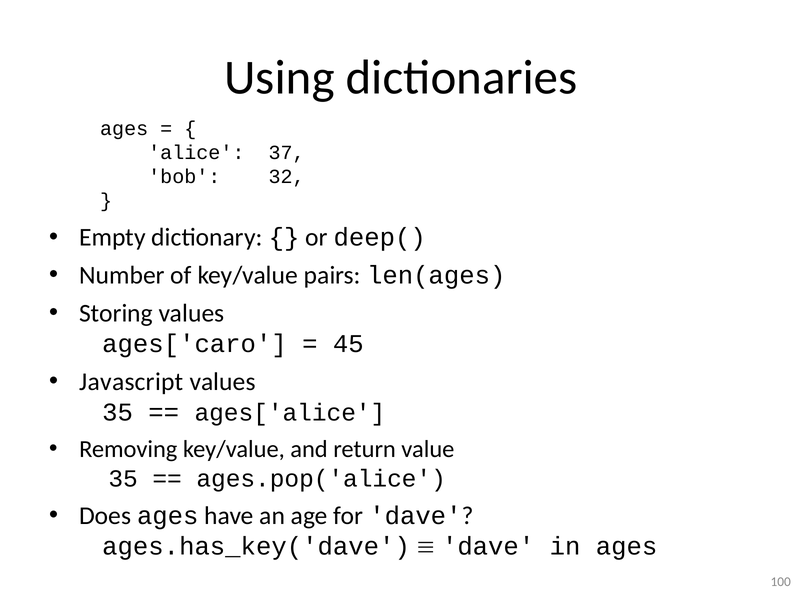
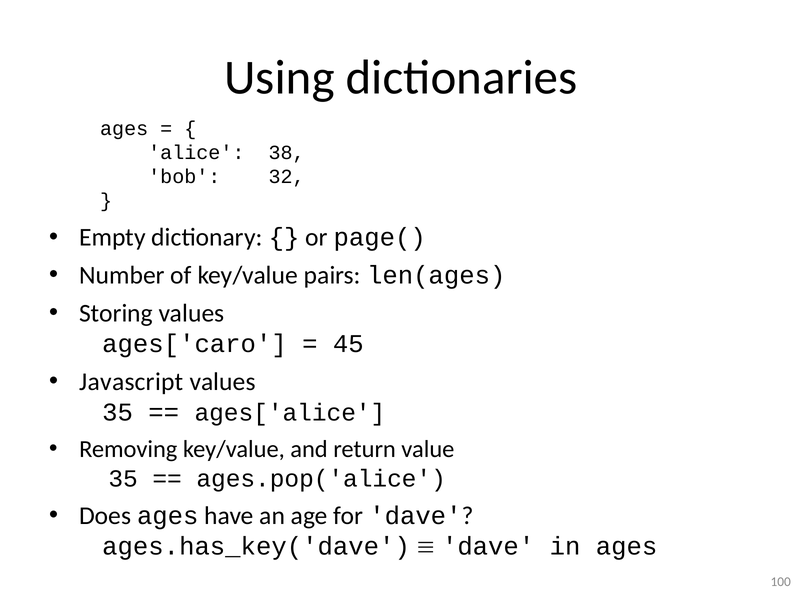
37: 37 -> 38
deep(: deep( -> page(
